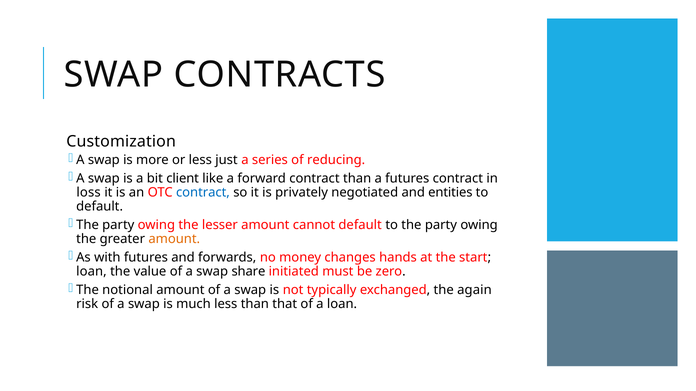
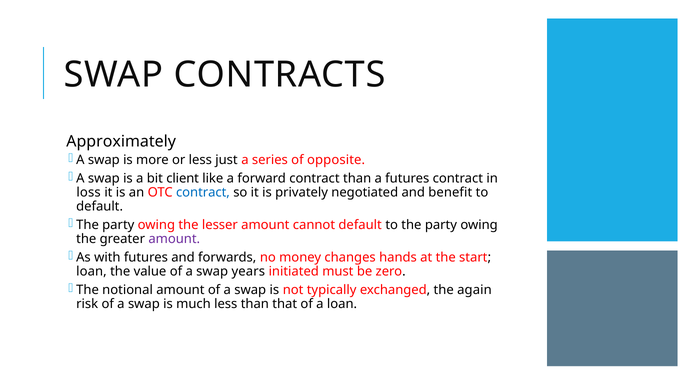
Customization: Customization -> Approximately
reducing: reducing -> opposite
entities: entities -> benefit
amount at (174, 239) colour: orange -> purple
share: share -> years
